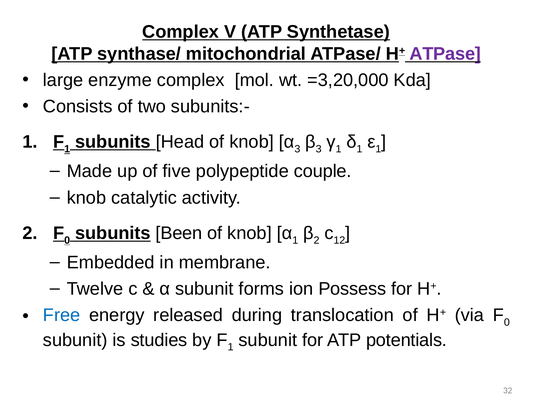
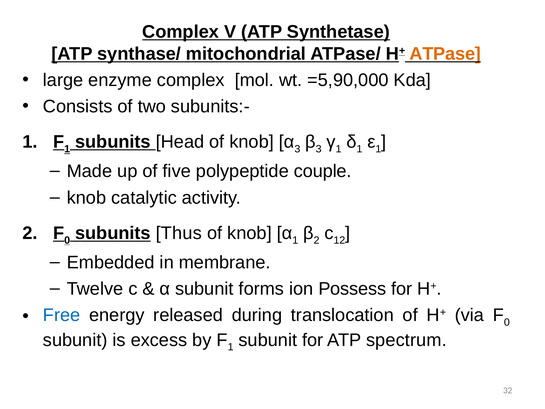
ATPase colour: purple -> orange
=3,20,000: =3,20,000 -> =5,90,000
Been: Been -> Thus
studies: studies -> excess
potentials: potentials -> spectrum
